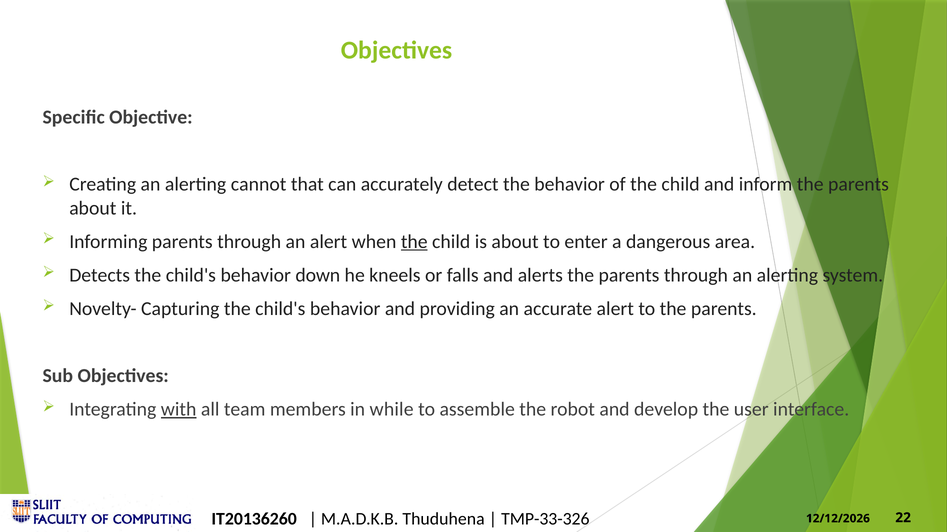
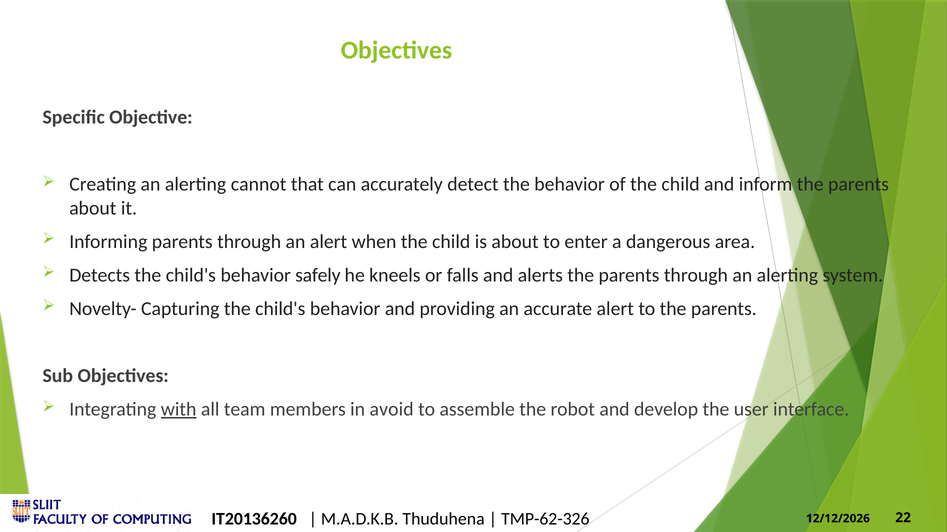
the at (414, 242) underline: present -> none
down: down -> safely
while: while -> avoid
TMP-33-326: TMP-33-326 -> TMP-62-326
